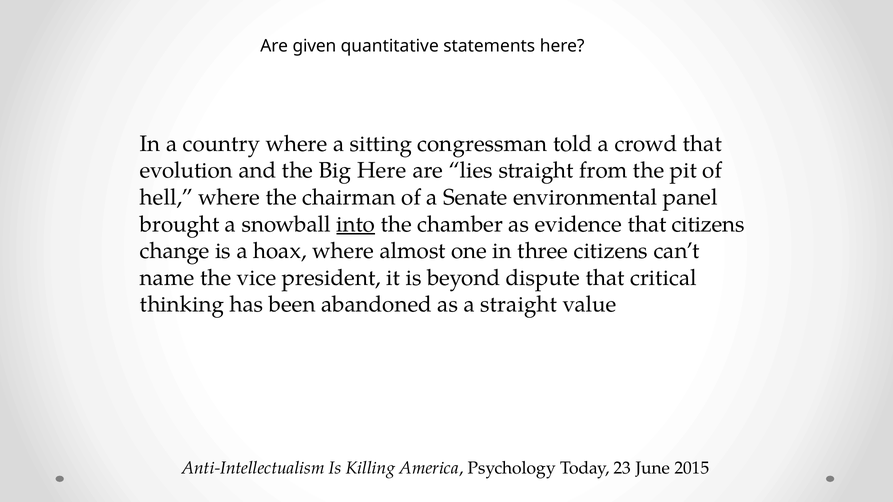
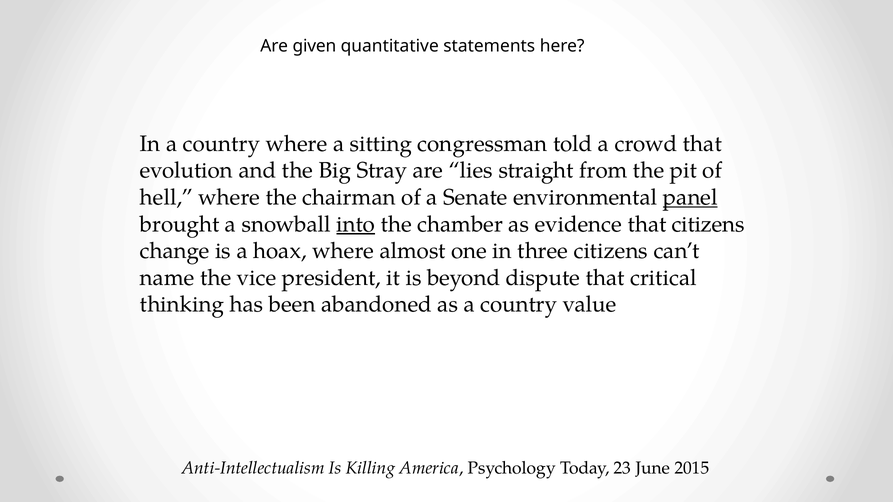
Big Here: Here -> Stray
panel underline: none -> present
as a straight: straight -> country
